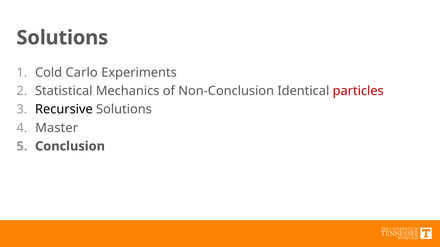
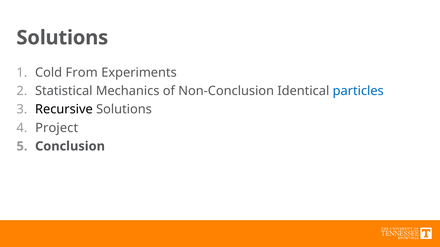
Carlo: Carlo -> From
particles colour: red -> blue
Master: Master -> Project
